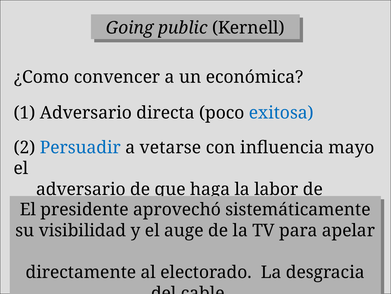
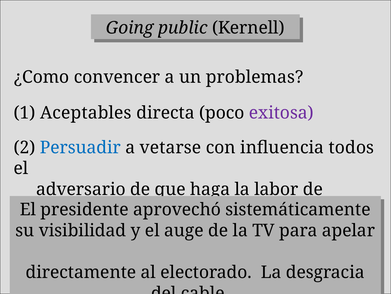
económica: económica -> problemas
1 Adversario: Adversario -> Aceptables
exitosa colour: blue -> purple
mayo: mayo -> todos
